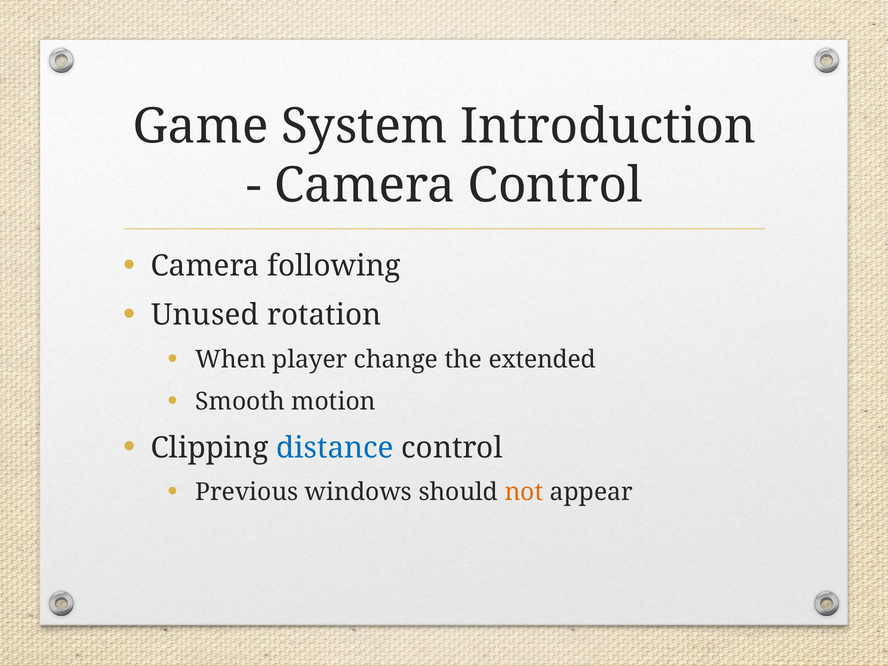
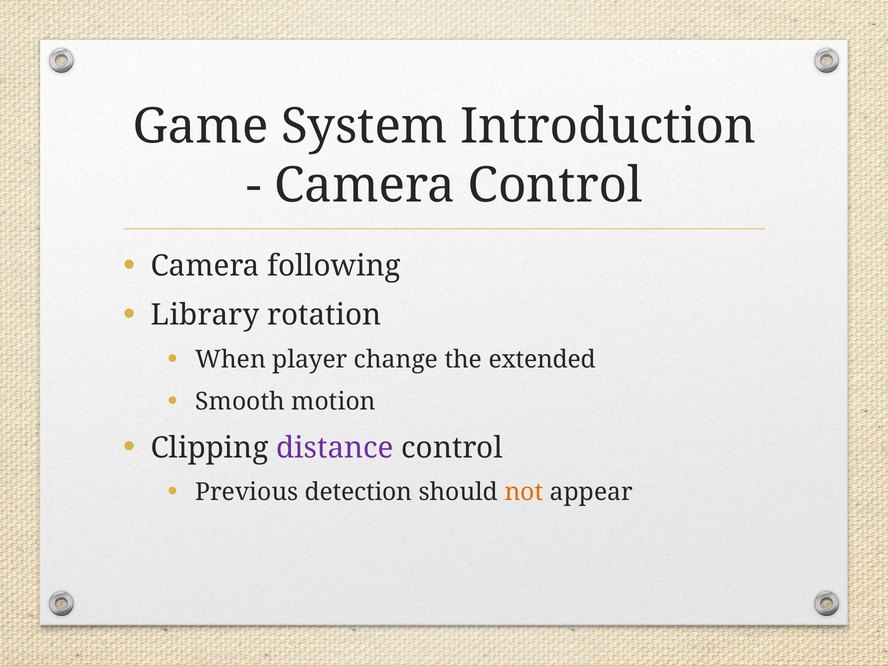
Unused: Unused -> Library
distance colour: blue -> purple
windows: windows -> detection
